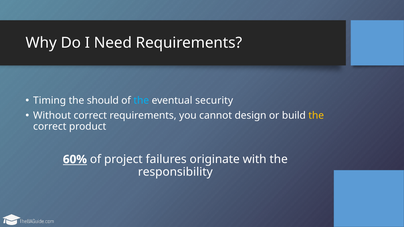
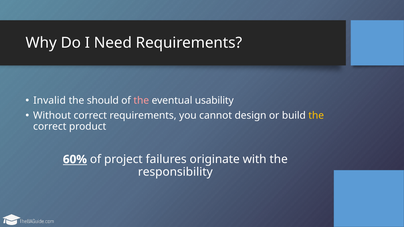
Timing: Timing -> Invalid
the at (141, 101) colour: light blue -> pink
security: security -> usability
